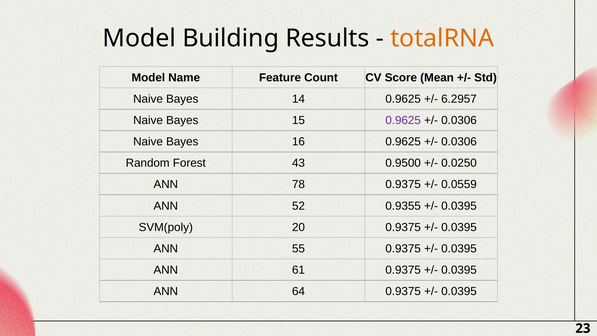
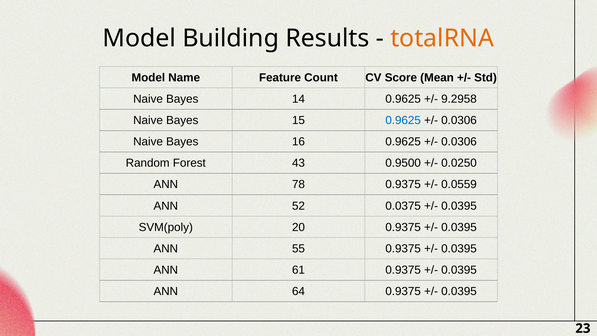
6.2957: 6.2957 -> 9.2958
0.9625 at (403, 120) colour: purple -> blue
0.9355: 0.9355 -> 0.0375
